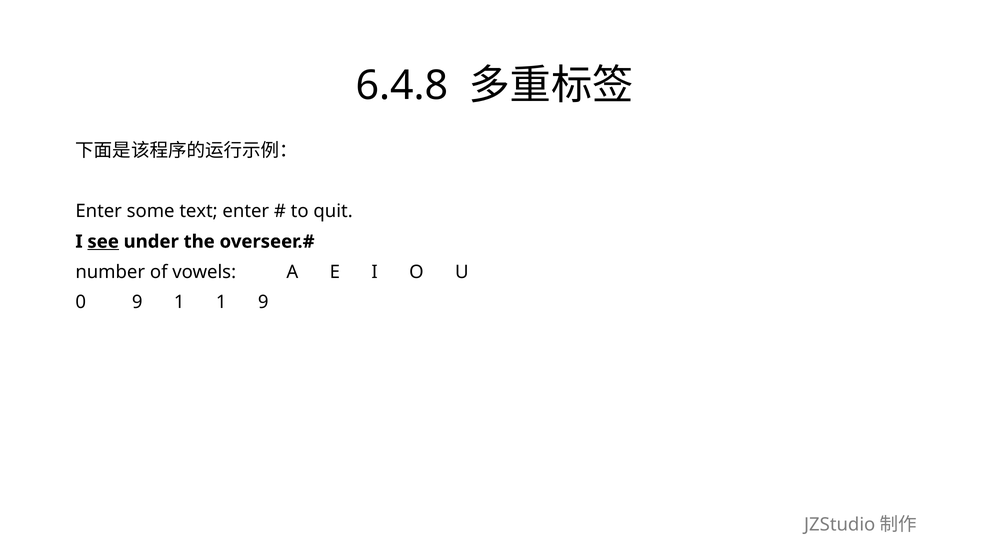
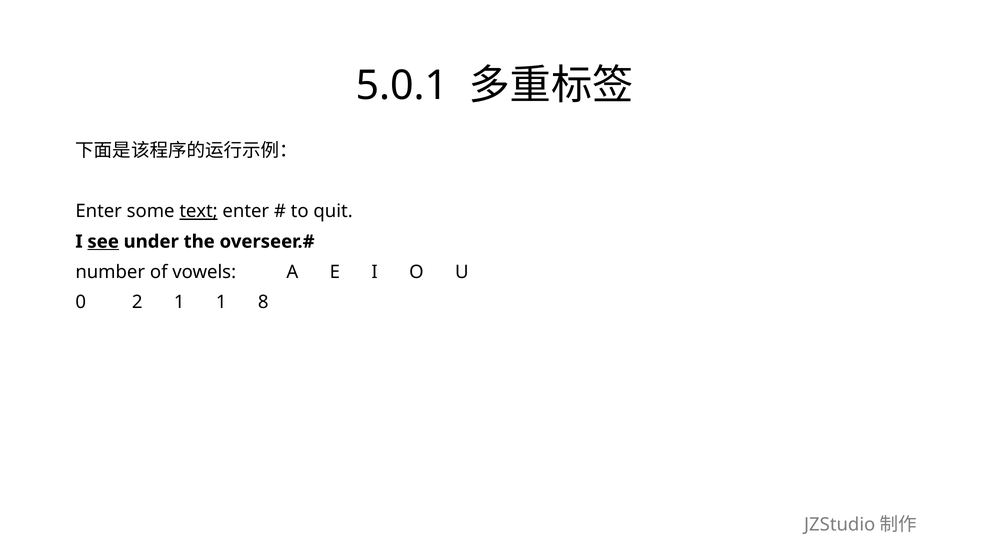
6.4.8: 6.4.8 -> 5.0.1
text underline: none -> present
0 9: 9 -> 2
1 9: 9 -> 8
